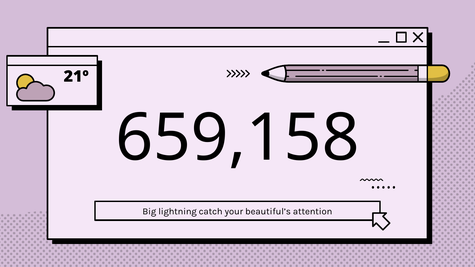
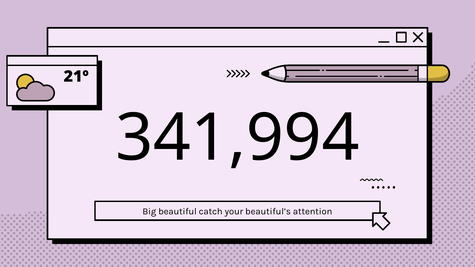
659,158: 659,158 -> 341,994
lightning: lightning -> beautiful
